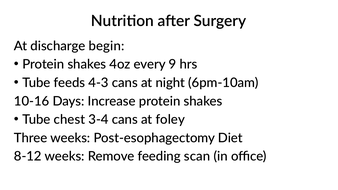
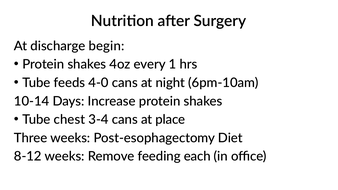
9: 9 -> 1
4-3: 4-3 -> 4-0
10-16: 10-16 -> 10-14
foley: foley -> place
scan: scan -> each
